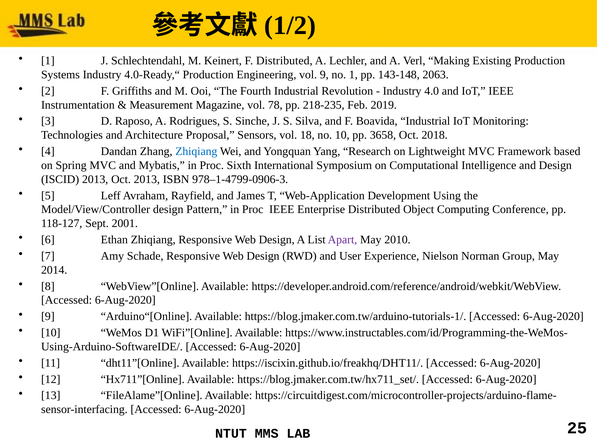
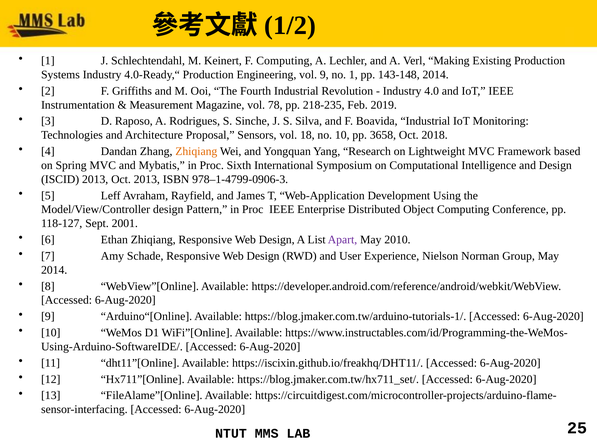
F Distributed: Distributed -> Computing
143-148 2063: 2063 -> 2014
Zhiqiang at (196, 151) colour: blue -> orange
